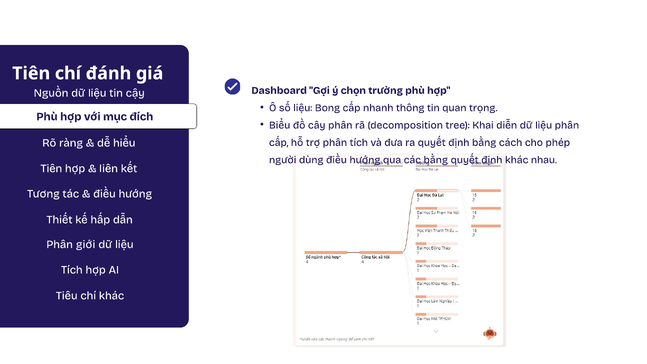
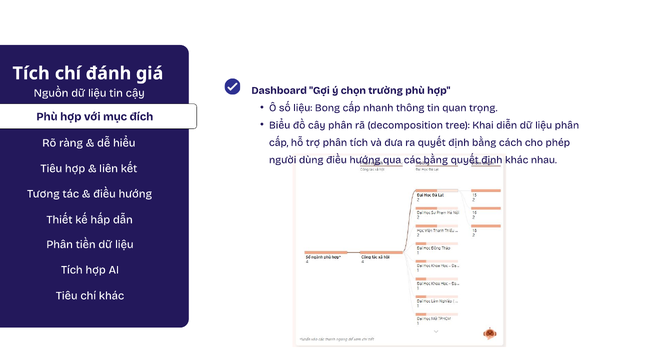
Tiên at (31, 73): Tiên -> Tích
Tiên at (51, 168): Tiên -> Tiêu
giới: giới -> tiền
